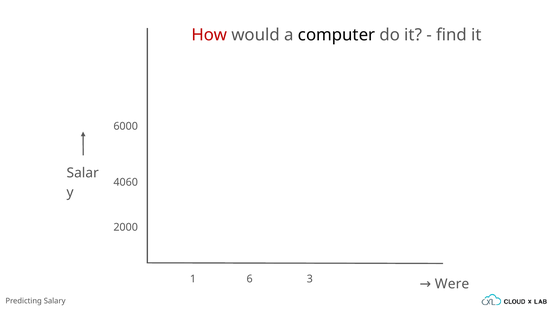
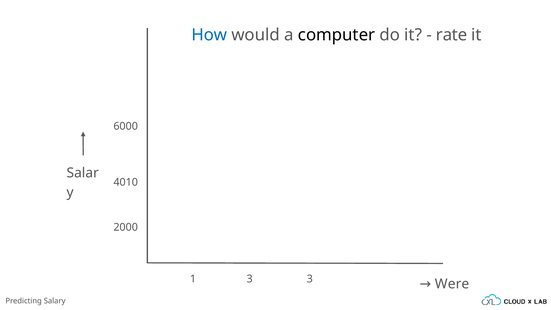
How colour: red -> blue
find: find -> rate
4060: 4060 -> 4010
1 6: 6 -> 3
